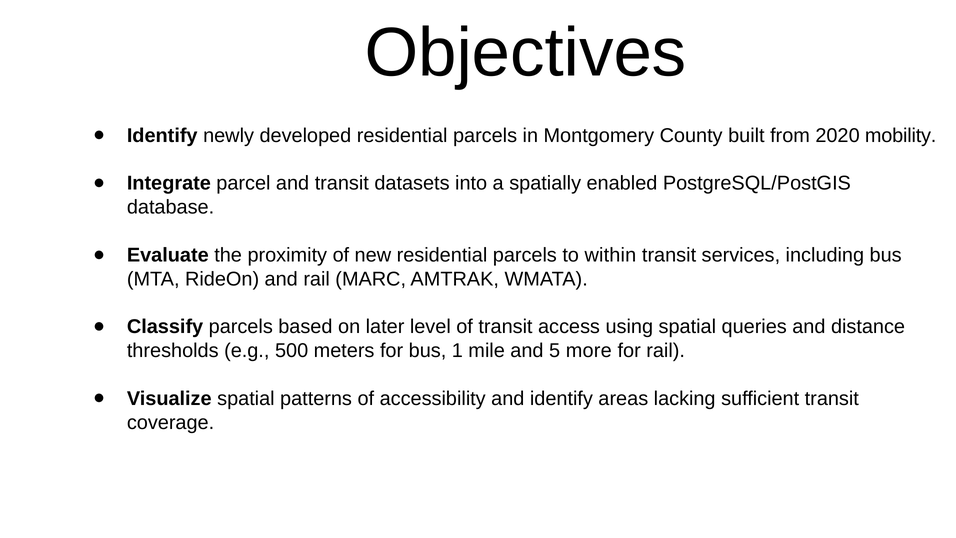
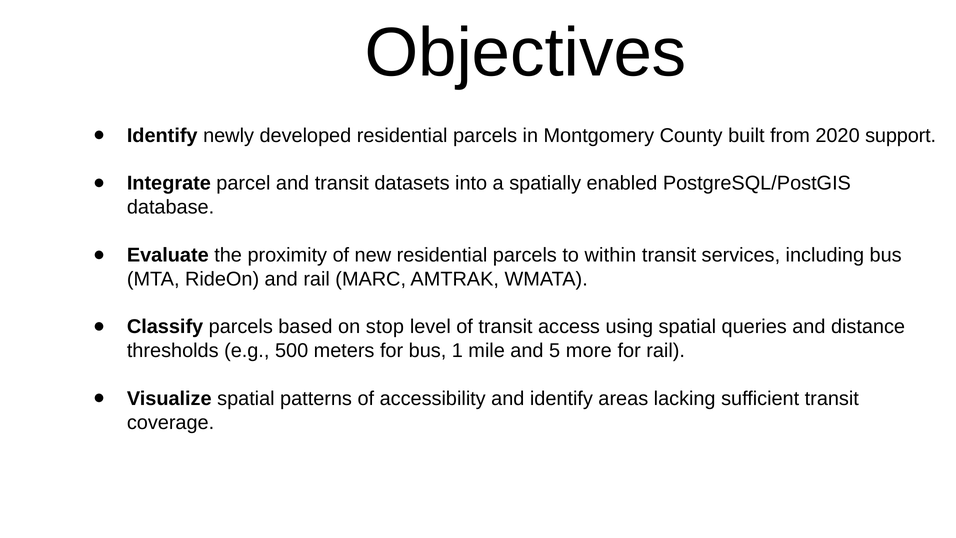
mobility: mobility -> support
later: later -> stop
